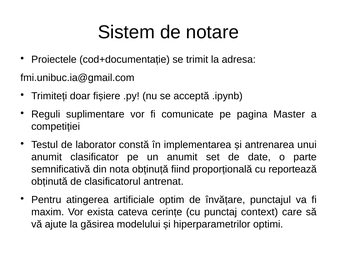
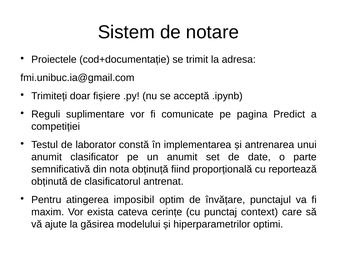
Master: Master -> Predict
artificiale: artificiale -> imposibil
